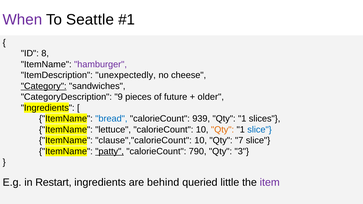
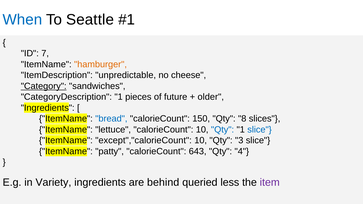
When colour: purple -> blue
8: 8 -> 7
hamburger colour: purple -> orange
unexpectedly: unexpectedly -> unpredictable
CategoryDescription 9: 9 -> 1
939: 939 -> 150
1 at (242, 119): 1 -> 8
Qty at (223, 130) colour: orange -> blue
clause","calorieCount: clause","calorieCount -> except","calorieCount
7: 7 -> 3
patty underline: present -> none
790: 790 -> 643
3: 3 -> 4
Restart: Restart -> Variety
little: little -> less
